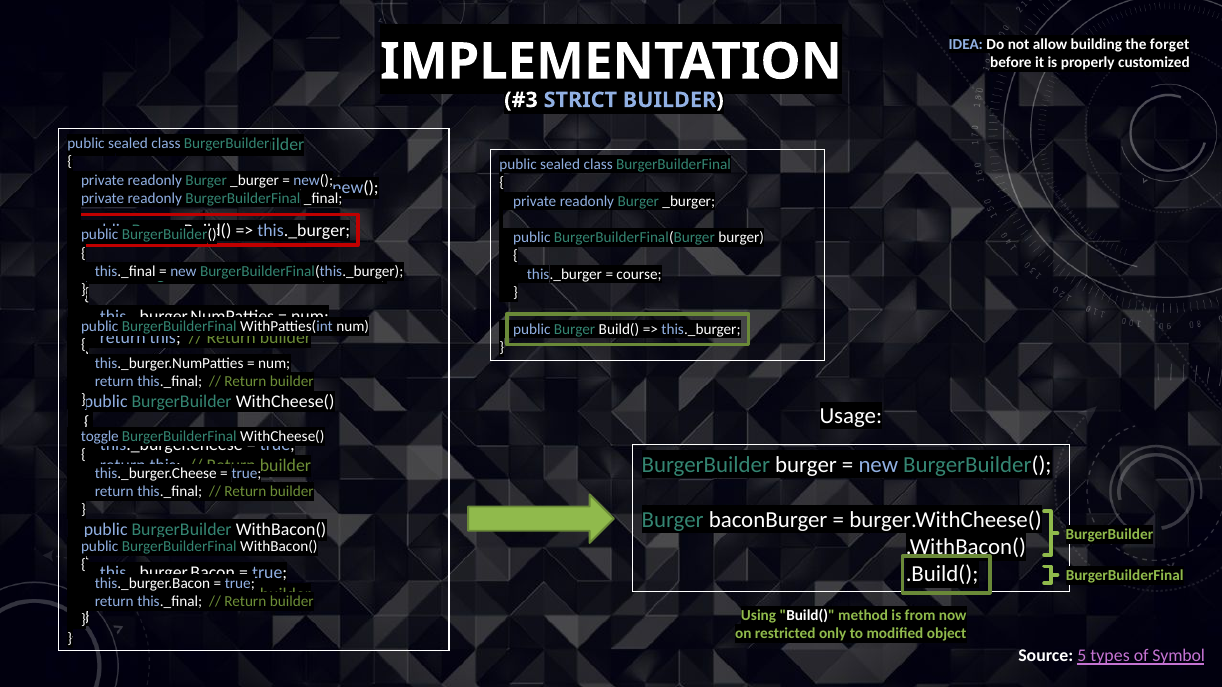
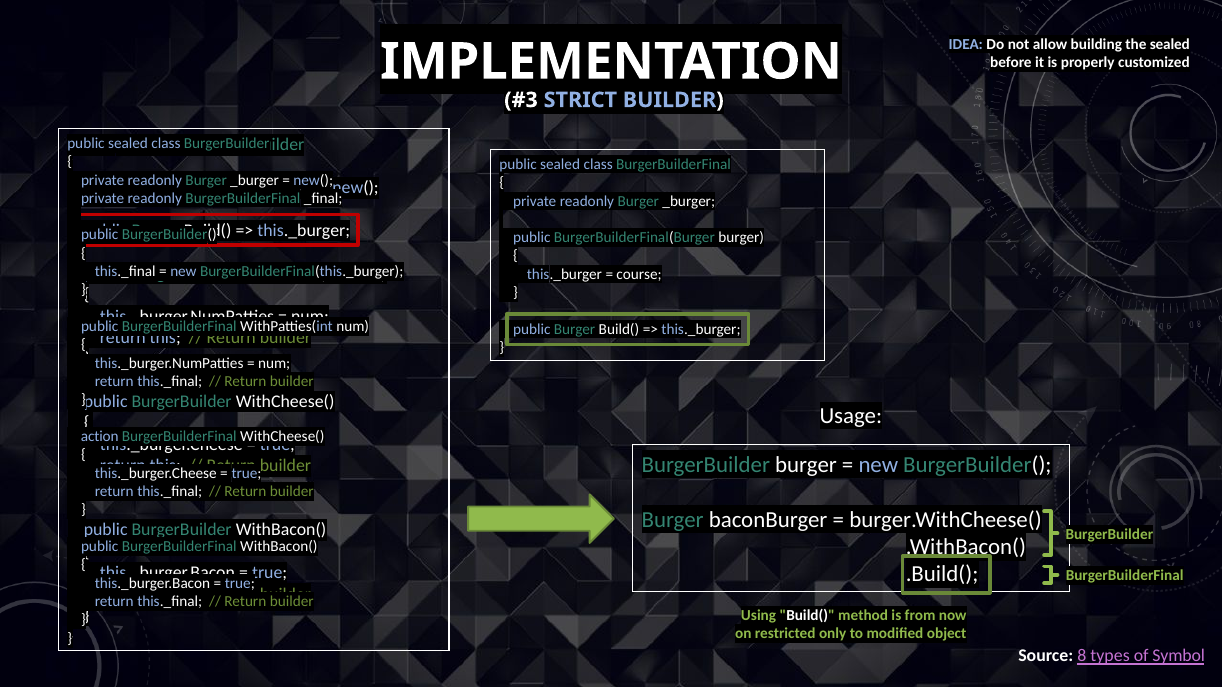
the forget: forget -> sealed
toggle: toggle -> action
5: 5 -> 8
